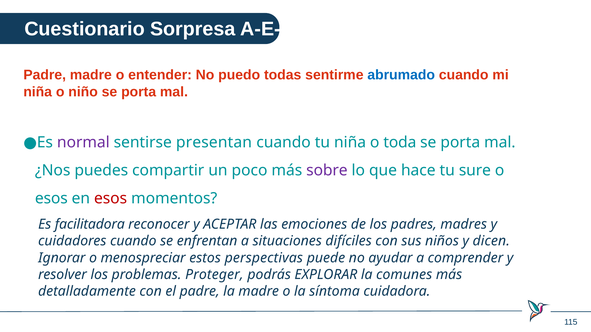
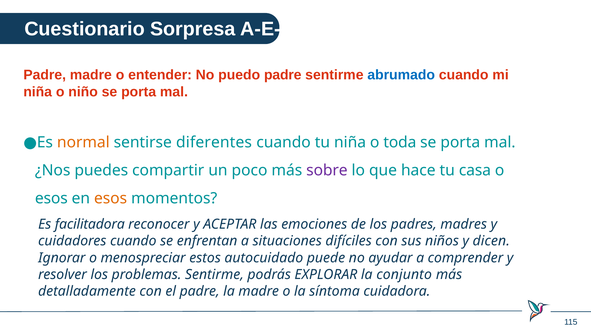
puedo todas: todas -> padre
normal colour: purple -> orange
presentan: presentan -> diferentes
sure: sure -> casa
esos at (111, 199) colour: red -> orange
perspectivas: perspectivas -> autocuidado
problemas Proteger: Proteger -> Sentirme
comunes: comunes -> conjunto
